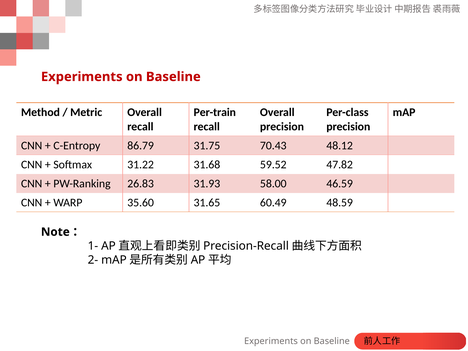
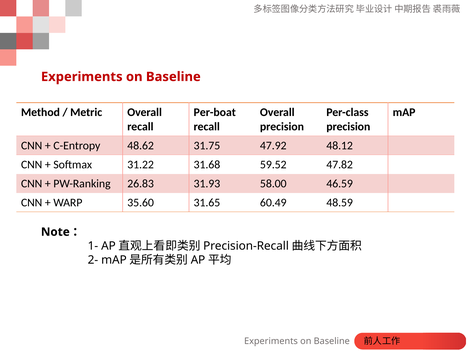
Per-train: Per-train -> Per-boat
86.79: 86.79 -> 48.62
70.43: 70.43 -> 47.92
